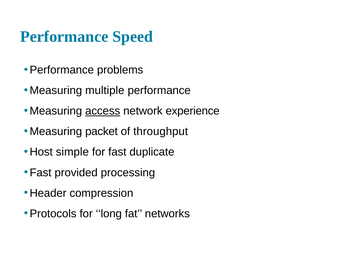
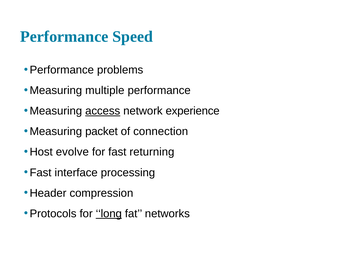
throughput: throughput -> connection
simple: simple -> evolve
duplicate: duplicate -> returning
provided: provided -> interface
long underline: none -> present
